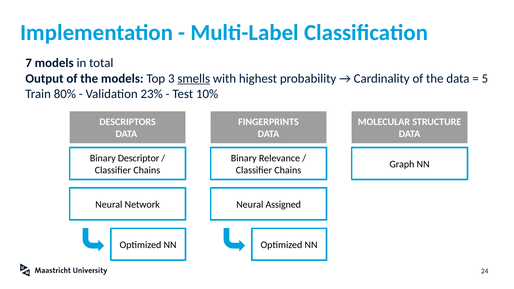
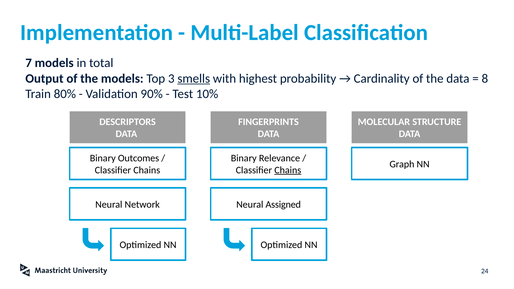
5: 5 -> 8
23%: 23% -> 90%
Descriptor: Descriptor -> Outcomes
Chains at (288, 170) underline: none -> present
